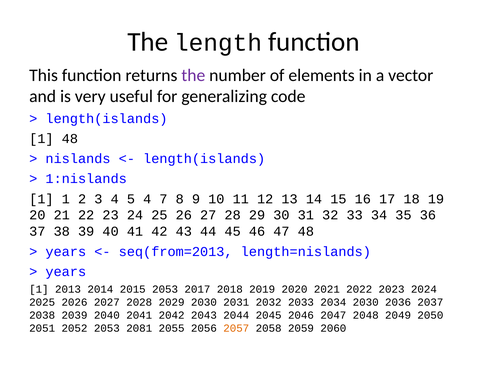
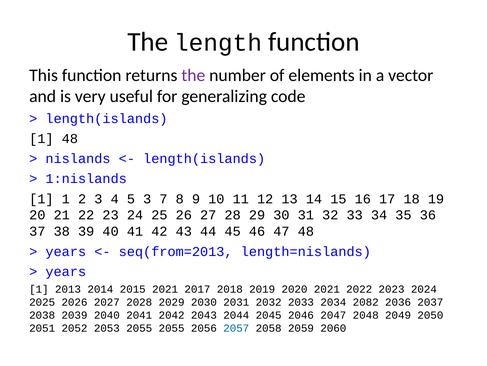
5 4: 4 -> 3
2015 2053: 2053 -> 2021
2034 2030: 2030 -> 2082
2053 2081: 2081 -> 2055
2057 colour: orange -> blue
